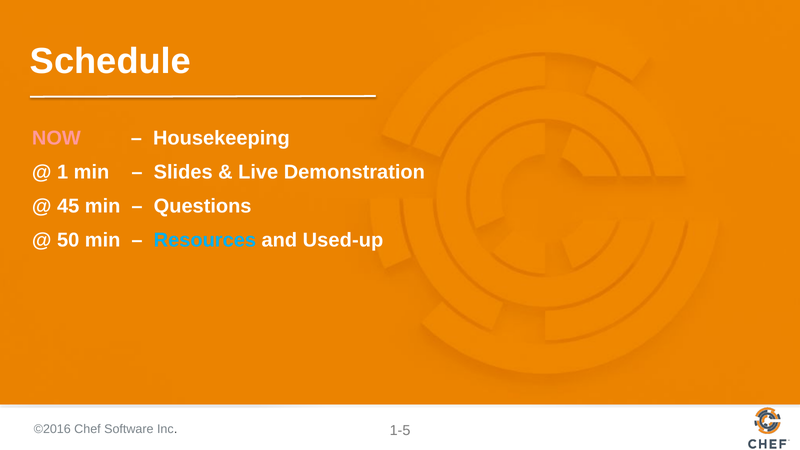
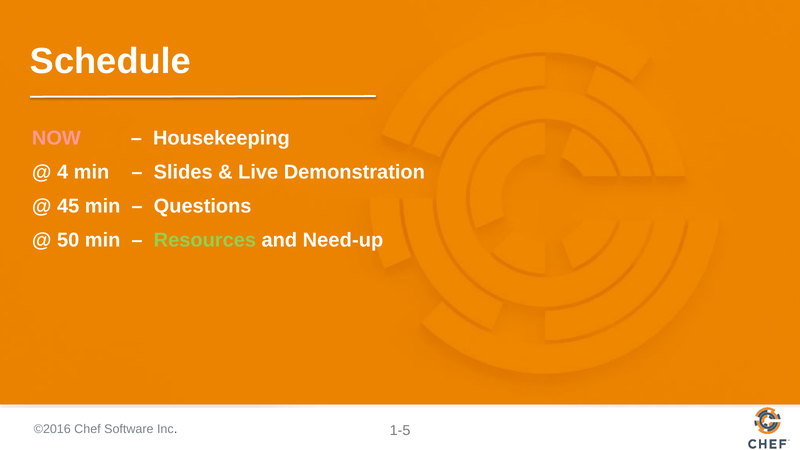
1: 1 -> 4
Resources colour: light blue -> light green
Used-up: Used-up -> Need-up
